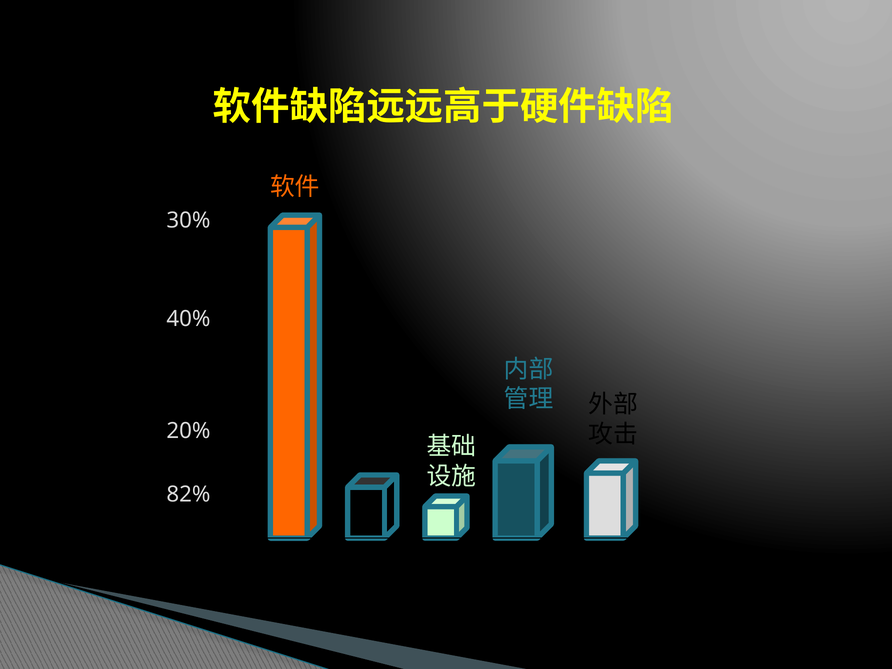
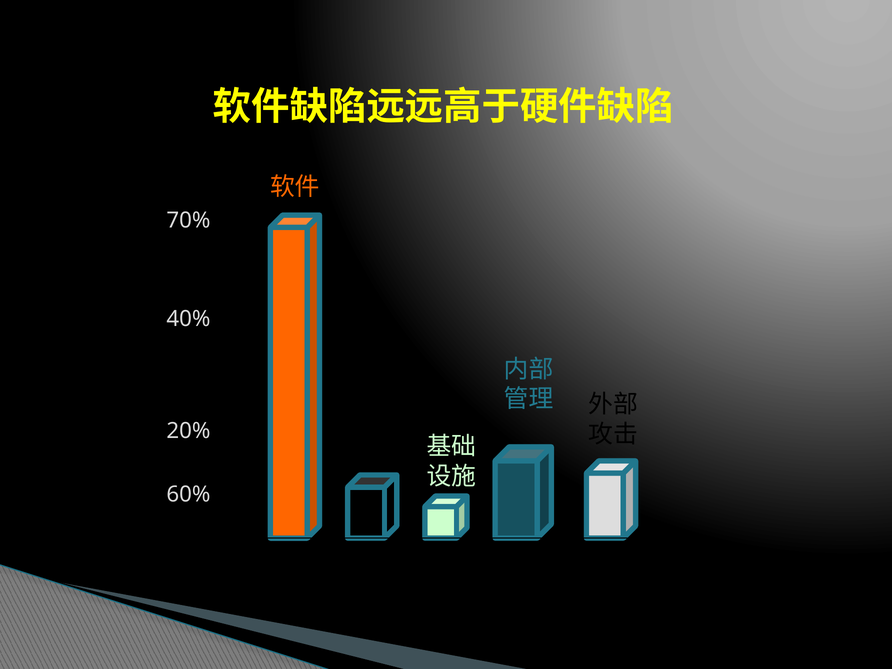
30%: 30% -> 70%
82%: 82% -> 60%
